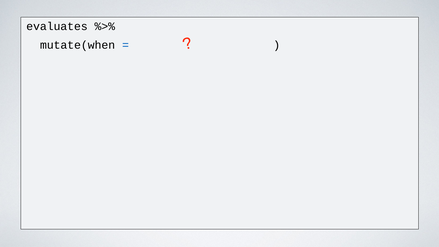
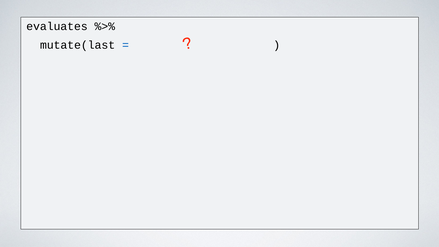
mutate(when: mutate(when -> mutate(last
